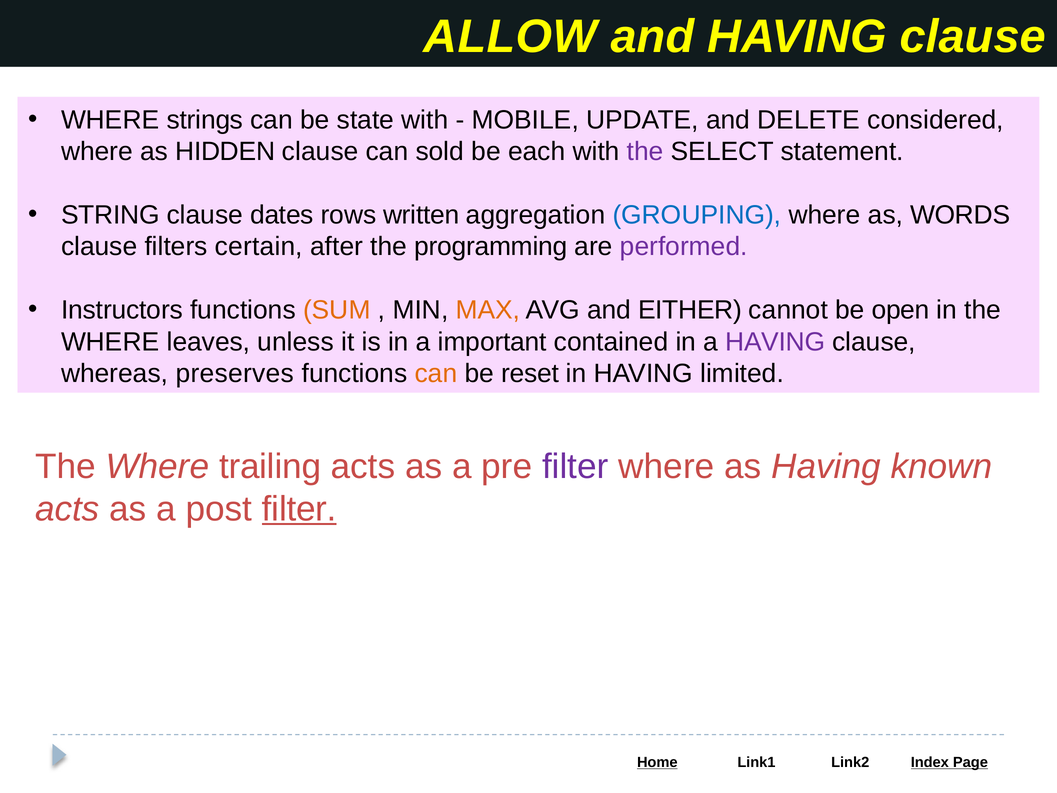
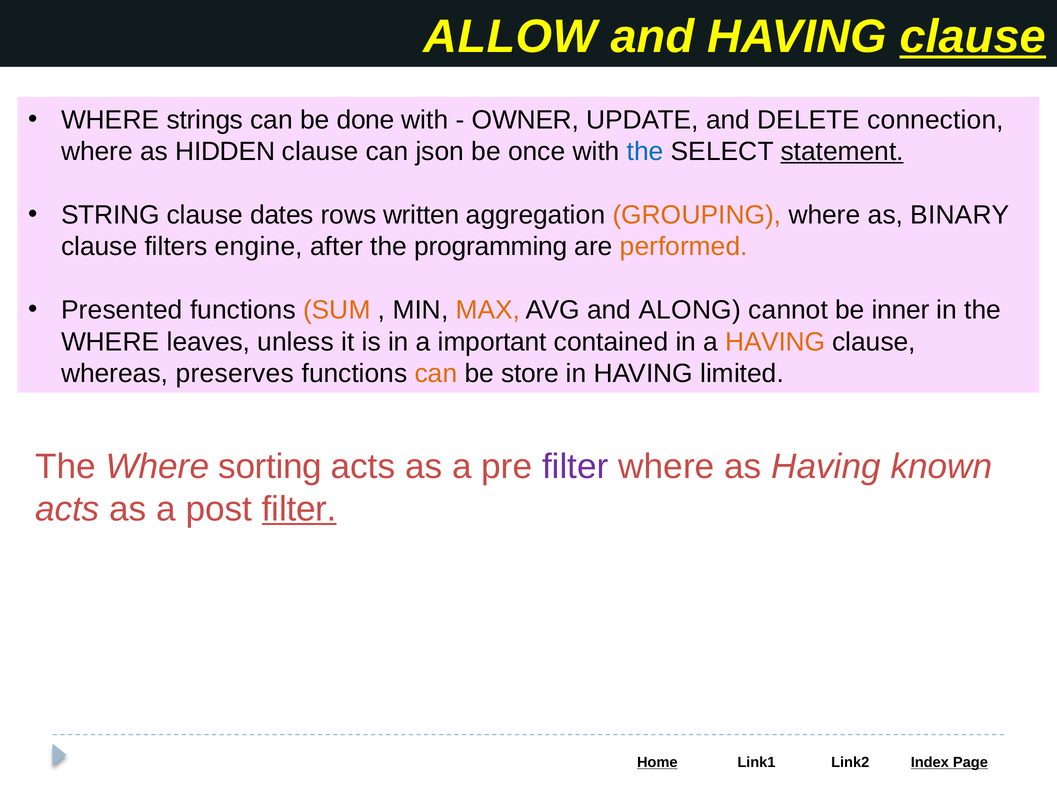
clause at (973, 37) underline: none -> present
state: state -> done
MOBILE: MOBILE -> OWNER
considered: considered -> connection
sold: sold -> json
each: each -> once
the at (645, 151) colour: purple -> blue
statement underline: none -> present
GROUPING colour: blue -> orange
WORDS: WORDS -> BINARY
certain: certain -> engine
performed colour: purple -> orange
Instructors: Instructors -> Presented
EITHER: EITHER -> ALONG
open: open -> inner
HAVING at (775, 342) colour: purple -> orange
reset: reset -> store
trailing: trailing -> sorting
